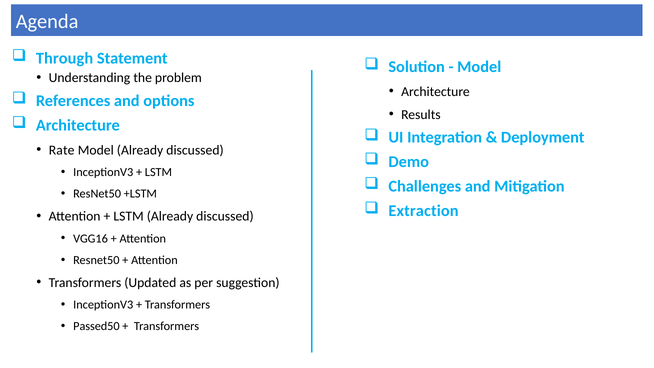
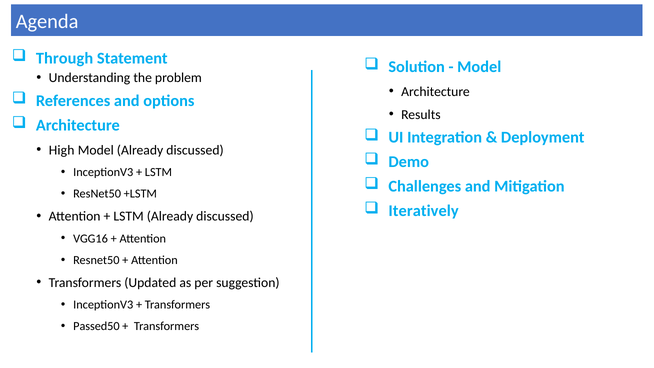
Rate: Rate -> High
Extraction: Extraction -> Iteratively
